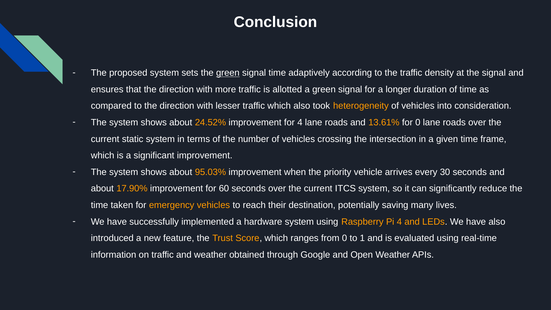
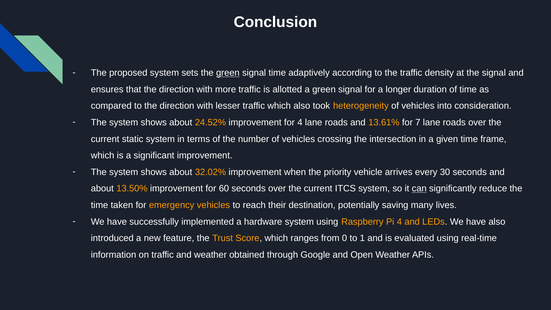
for 0: 0 -> 7
95.03%: 95.03% -> 32.02%
17.90%: 17.90% -> 13.50%
can underline: none -> present
